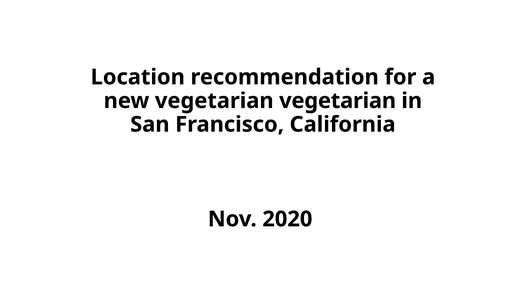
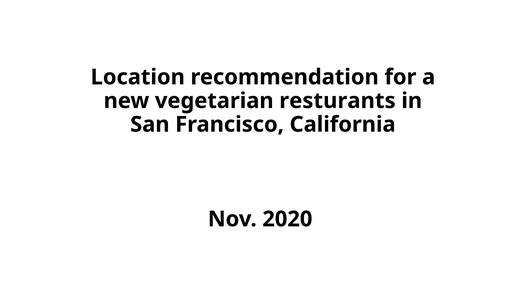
vegetarian vegetarian: vegetarian -> resturants
